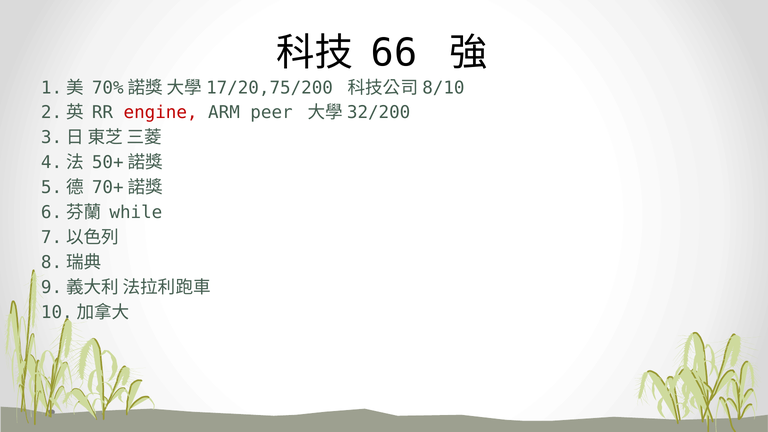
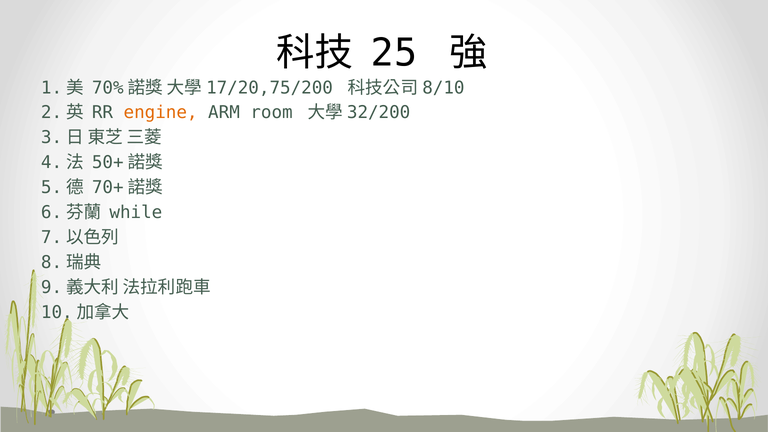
66: 66 -> 25
engine colour: red -> orange
peer: peer -> room
